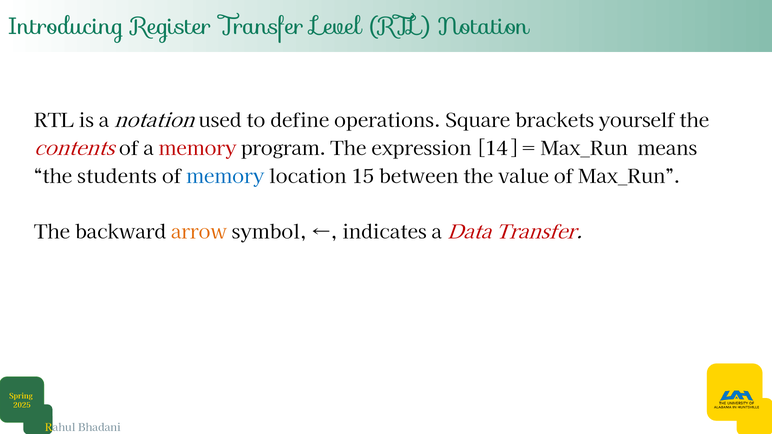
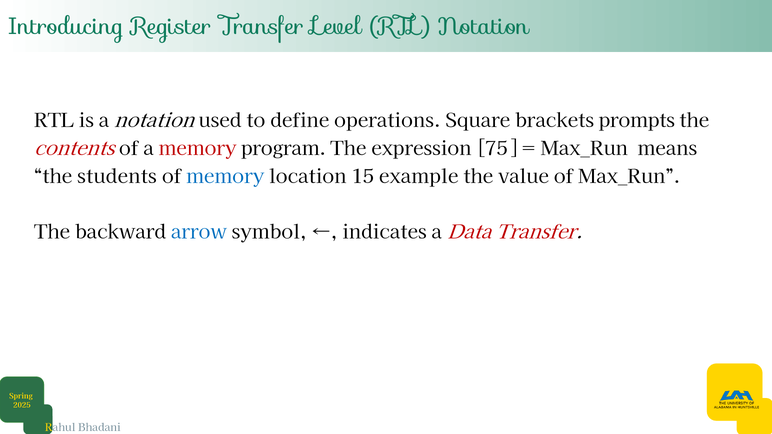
yourself: yourself -> prompts
14: 14 -> 75
between: between -> example
arrow colour: orange -> blue
